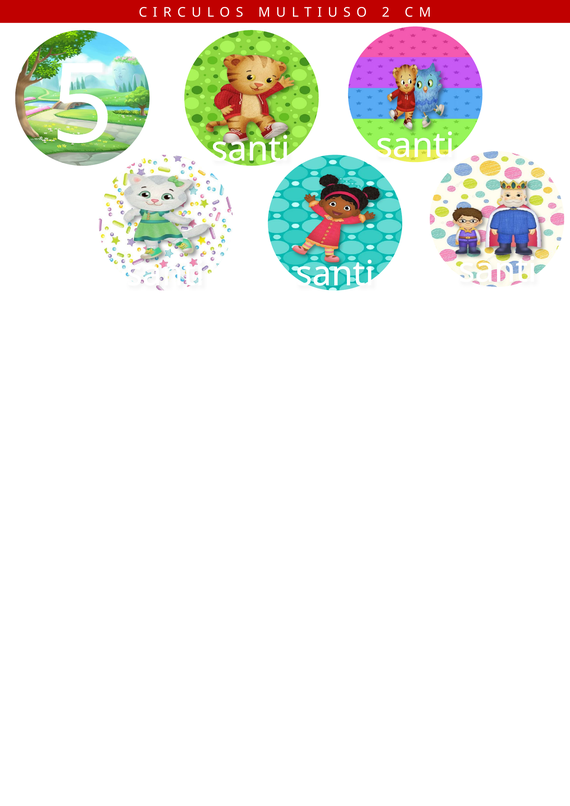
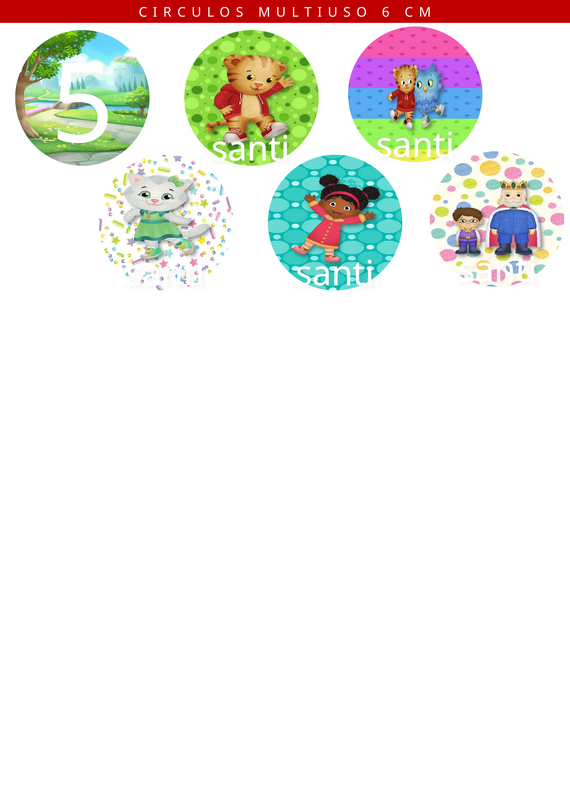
2: 2 -> 6
